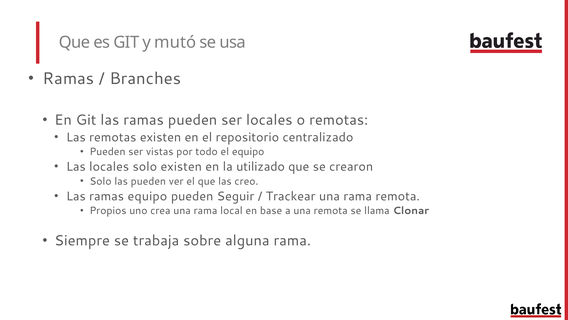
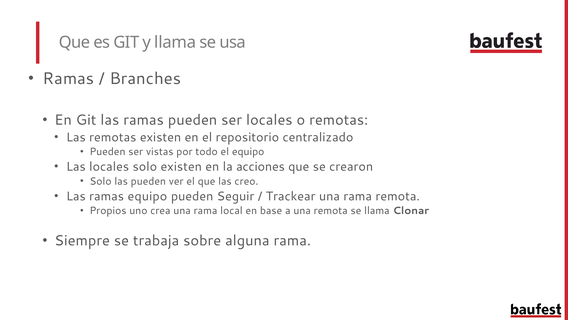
y mutó: mutó -> llama
utilizado: utilizado -> acciones
